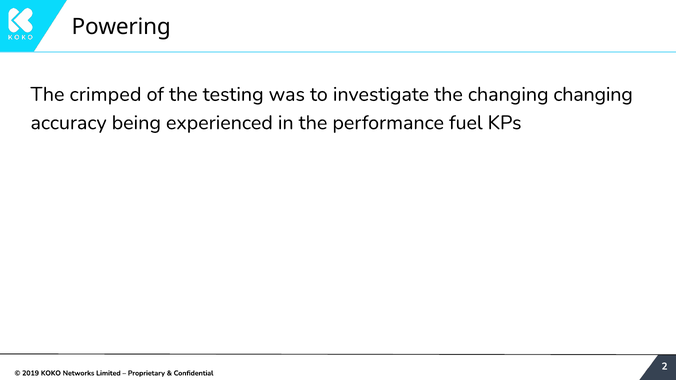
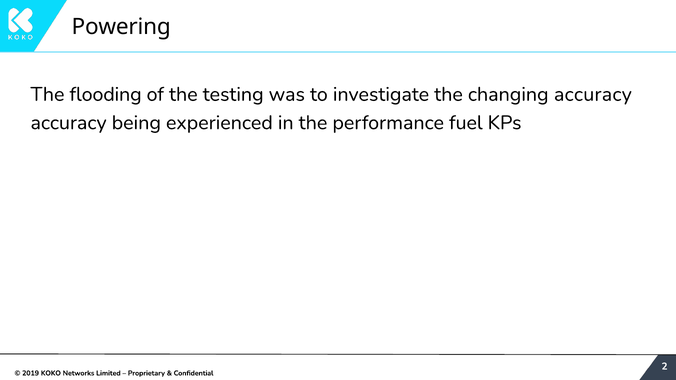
crimped: crimped -> flooding
changing changing: changing -> accuracy
